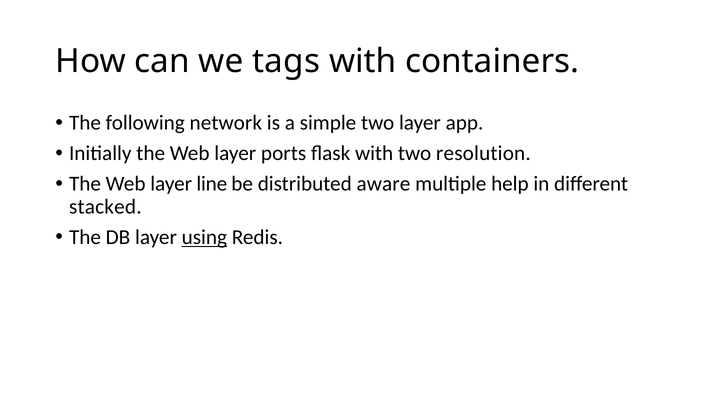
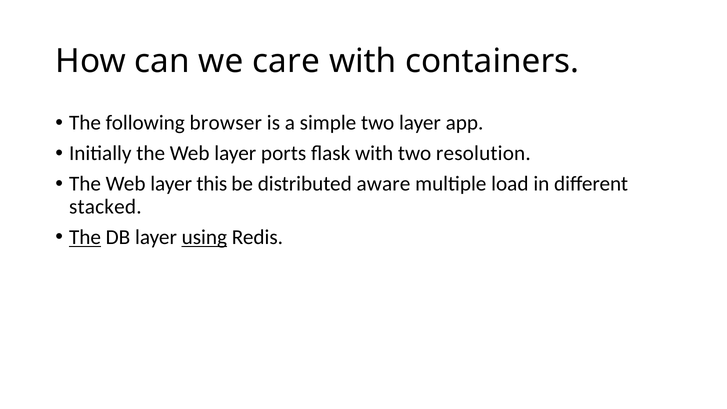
tags: tags -> care
network: network -> browser
line: line -> this
help: help -> load
The at (85, 237) underline: none -> present
